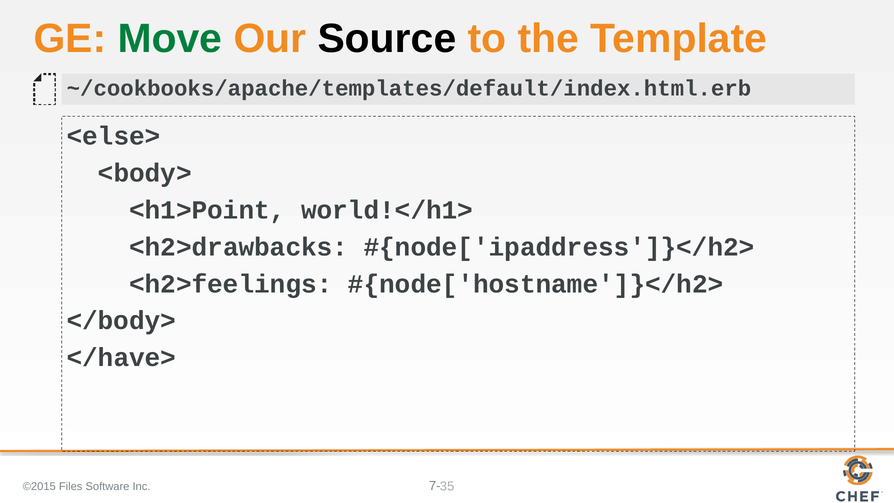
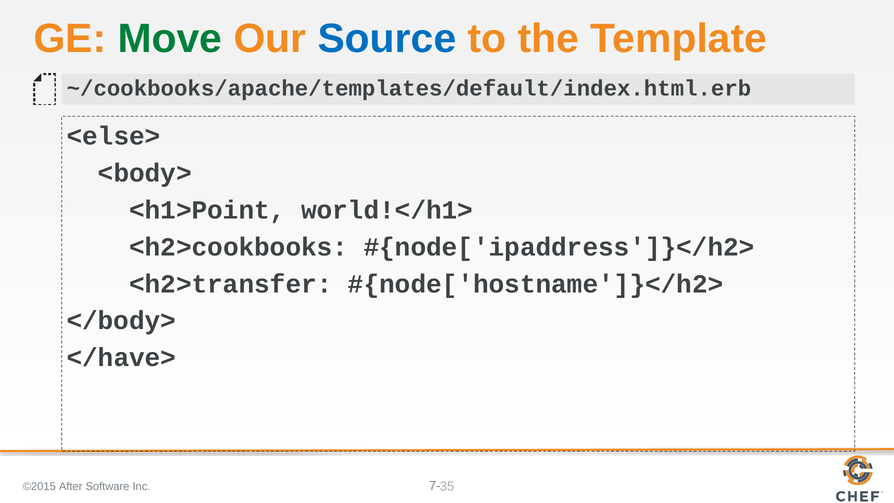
Source colour: black -> blue
<h2>drawbacks: <h2>drawbacks -> <h2>cookbooks
<h2>feelings: <h2>feelings -> <h2>transfer
Files: Files -> After
